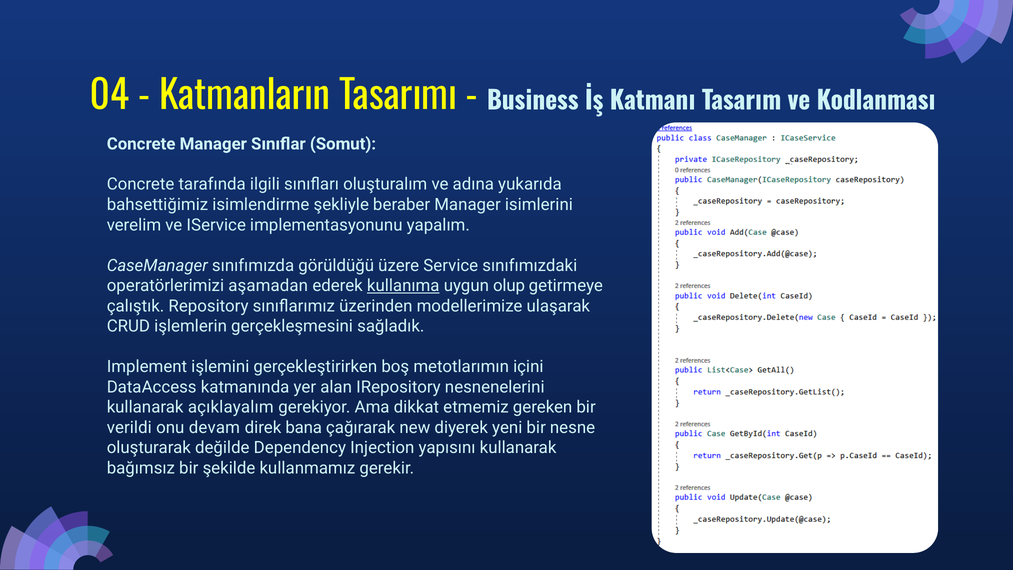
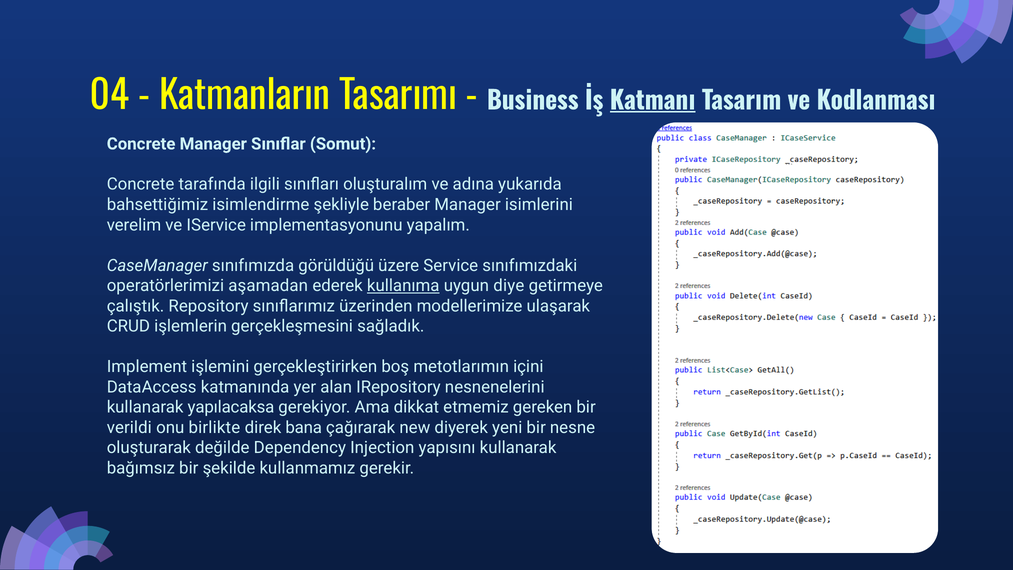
Katmanı underline: none -> present
olup: olup -> diye
açıklayalım: açıklayalım -> yapılacaksa
devam: devam -> birlikte
